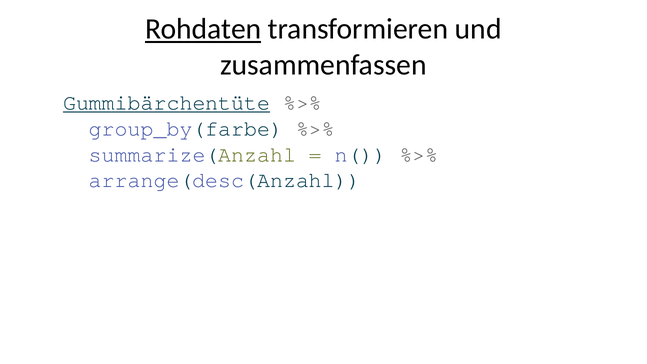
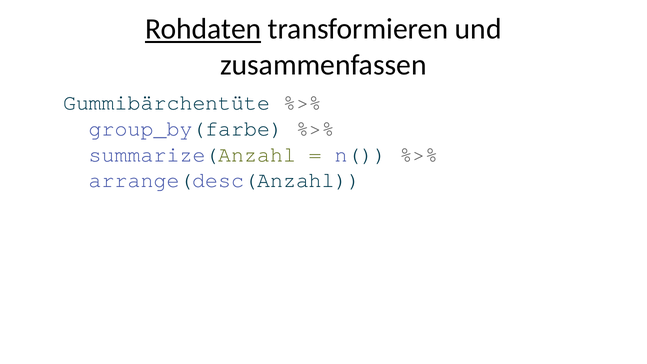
Gummibärchentüte underline: present -> none
